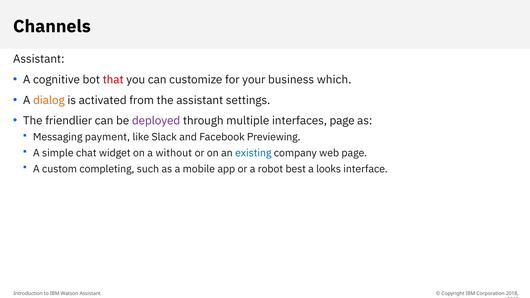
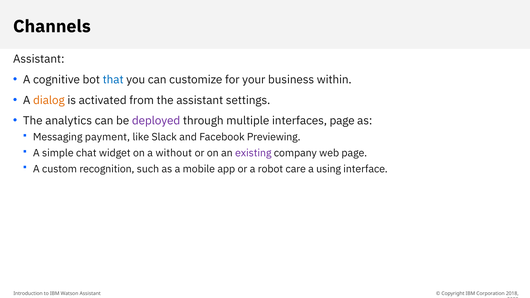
that colour: red -> blue
which: which -> within
friendlier: friendlier -> analytics
existing colour: blue -> purple
completing: completing -> recognition
best: best -> care
looks: looks -> using
